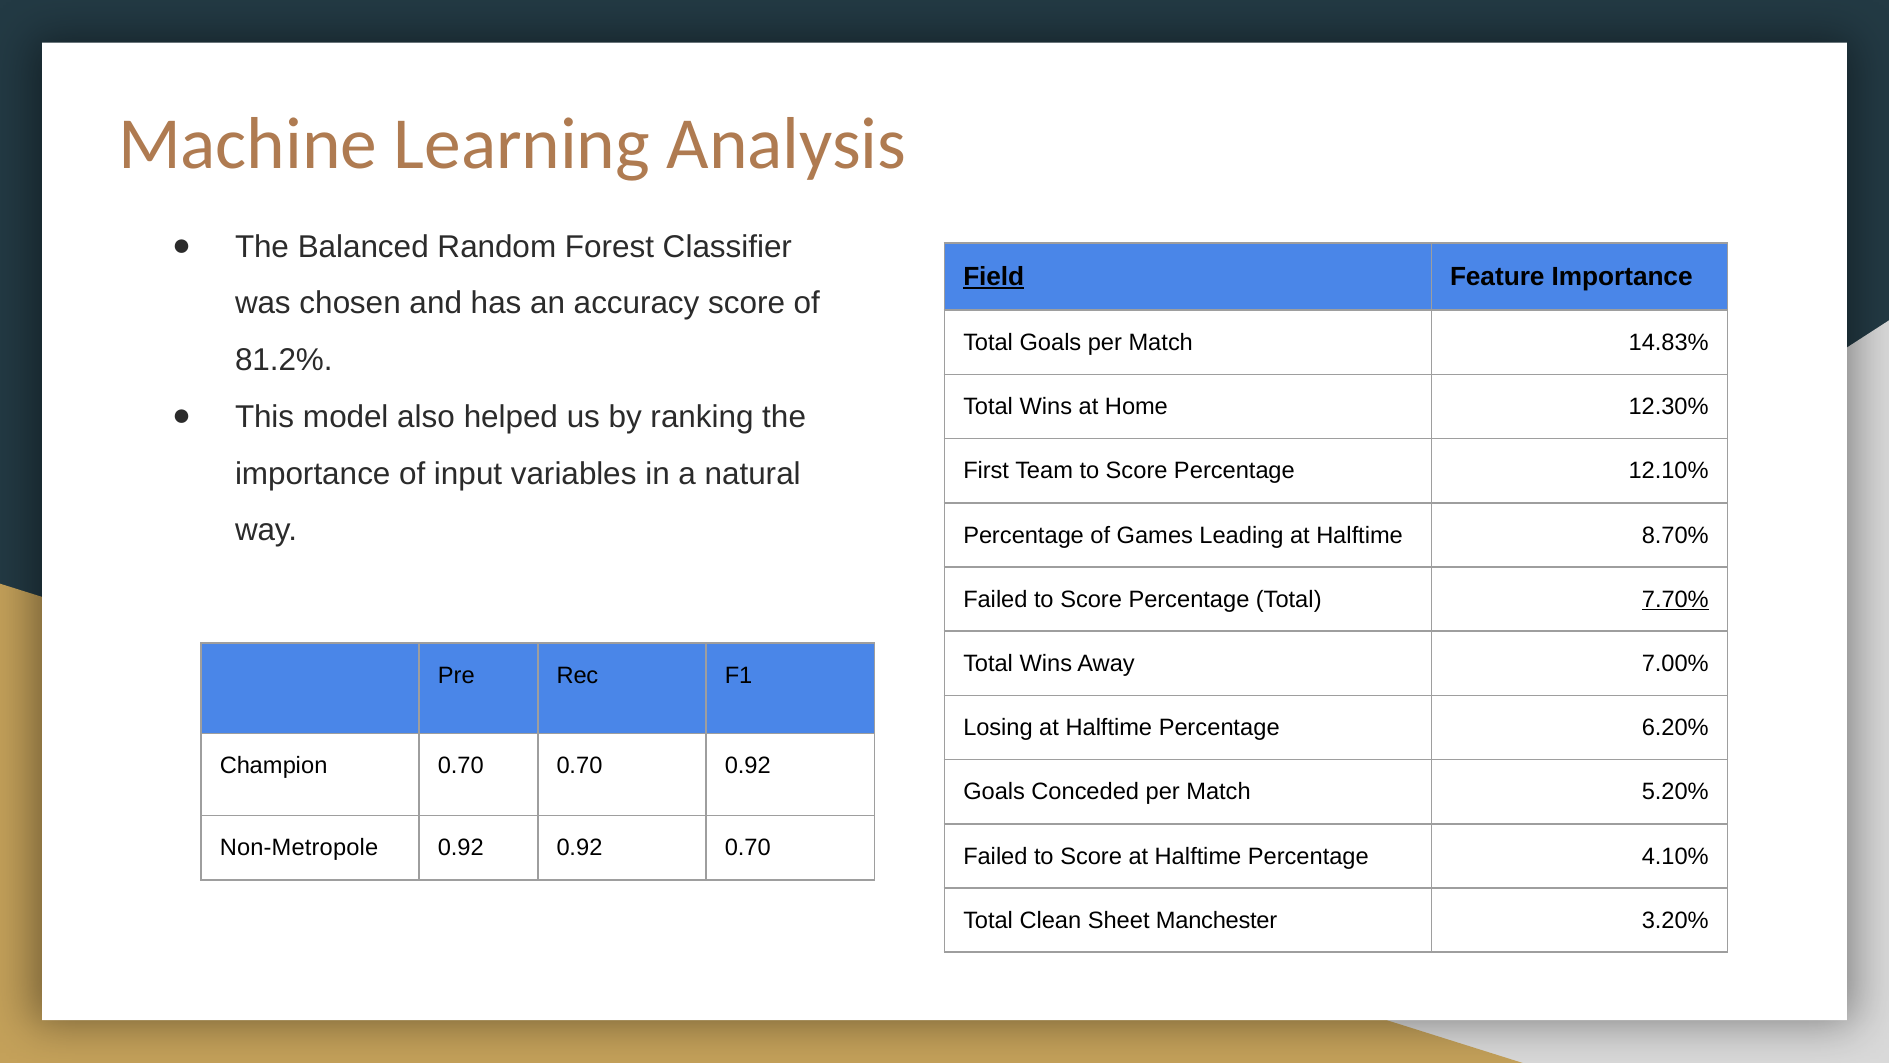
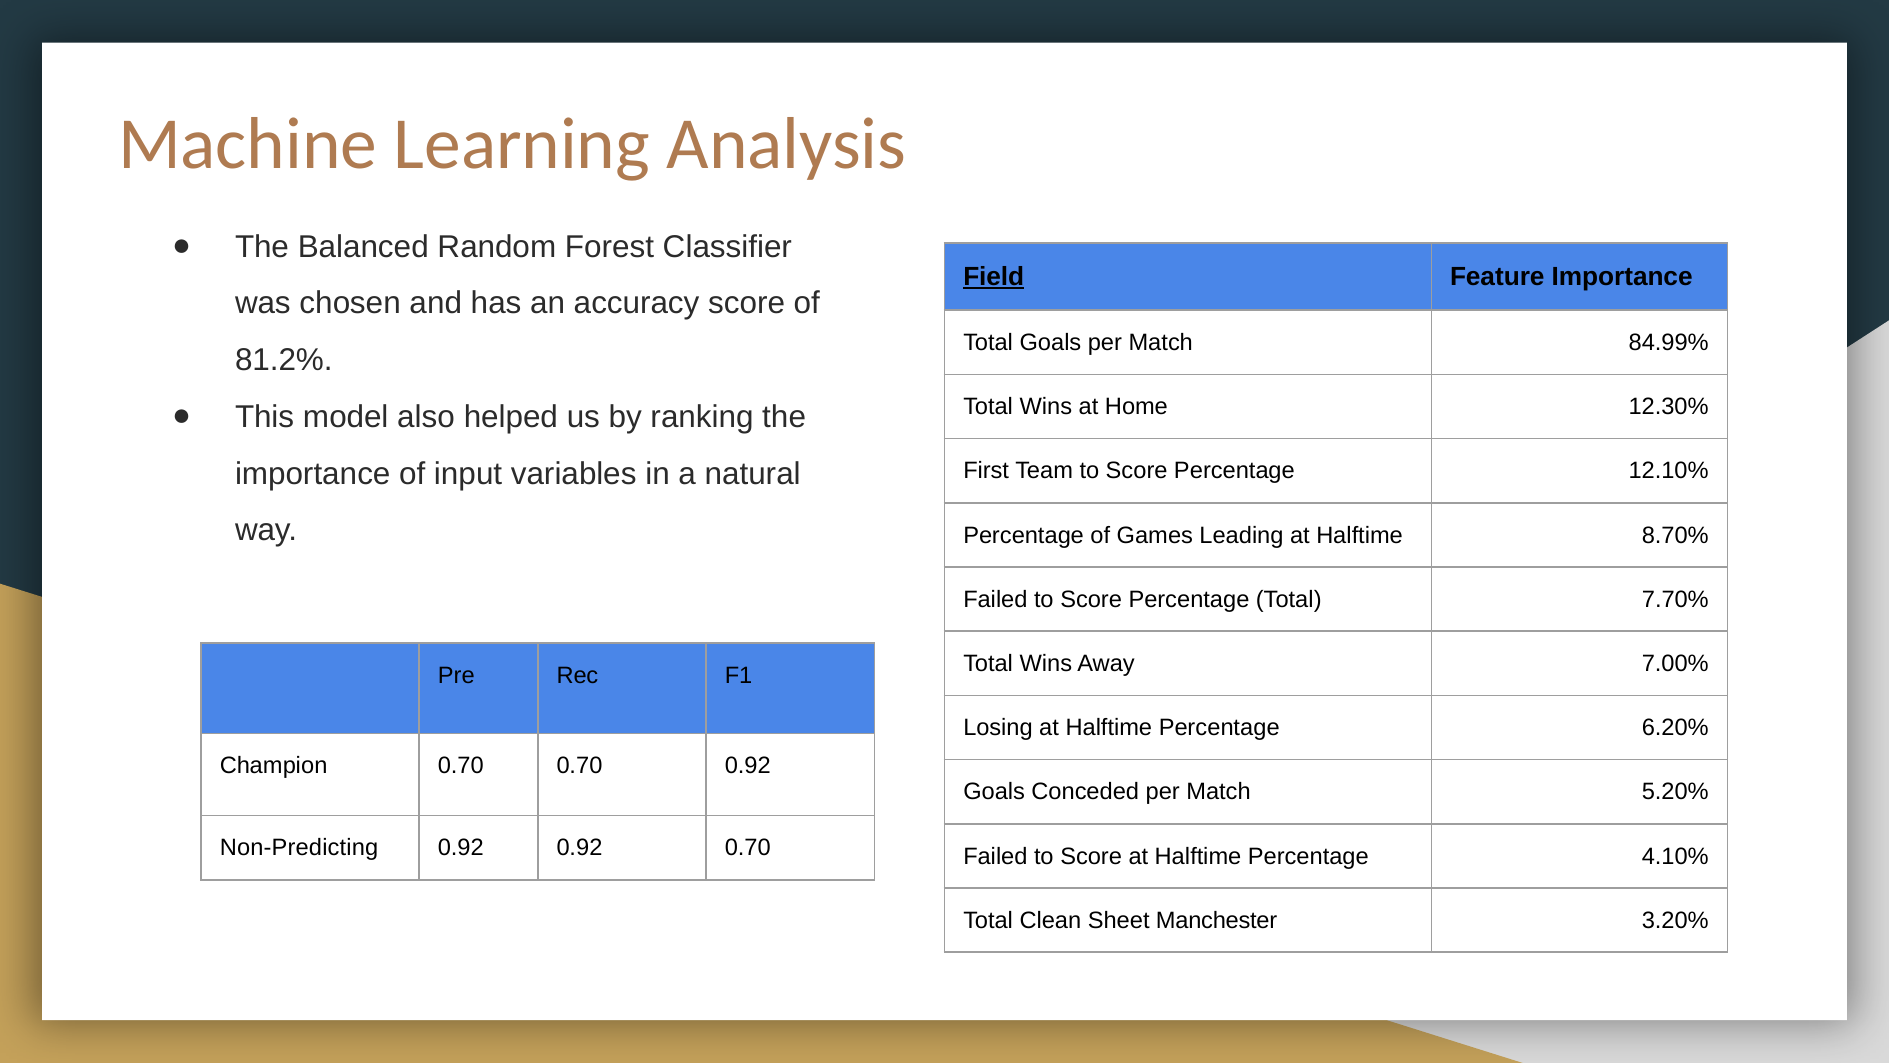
14.83%: 14.83% -> 84.99%
7.70% underline: present -> none
Non-Metropole: Non-Metropole -> Non-Predicting
